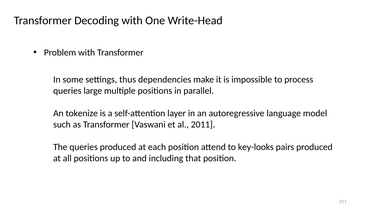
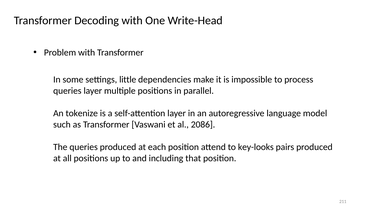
thus: thus -> little
queries large: large -> layer
2011: 2011 -> 2086
